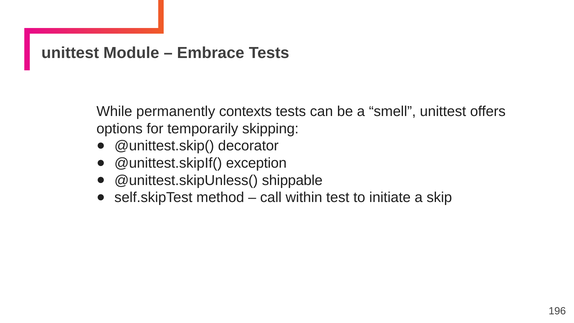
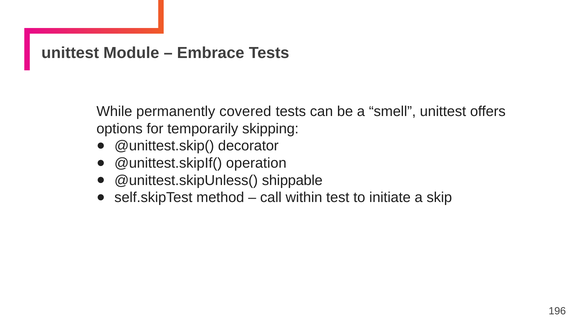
contexts: contexts -> covered
exception: exception -> operation
